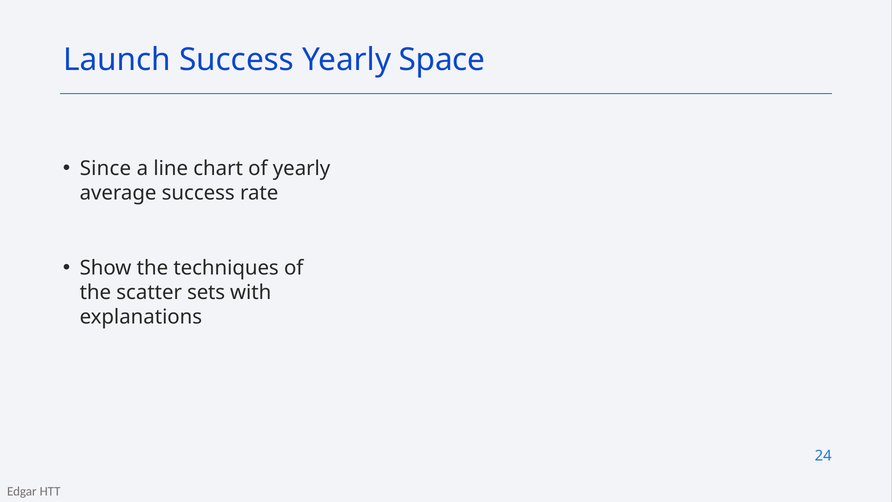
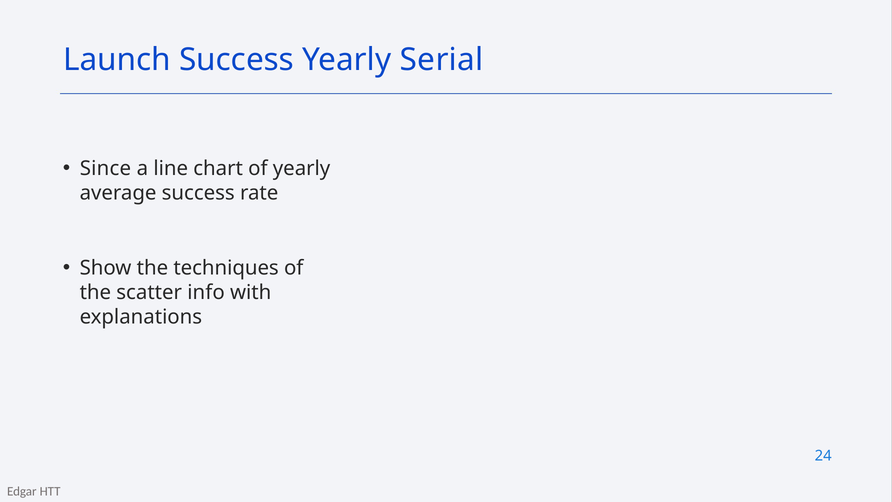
Space: Space -> Serial
sets: sets -> info
